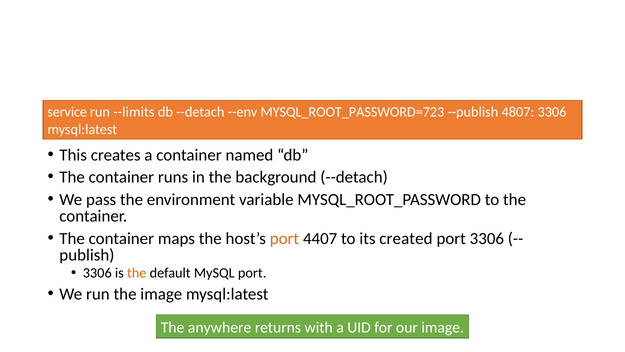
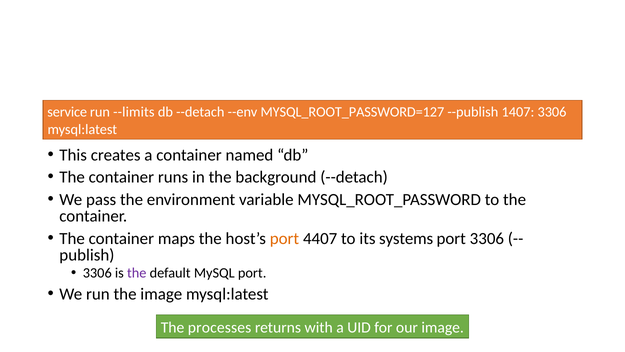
MYSQL_ROOT_PASSWORD=723: MYSQL_ROOT_PASSWORD=723 -> MYSQL_ROOT_PASSWORD=127
4807: 4807 -> 1407
created: created -> systems
the at (137, 273) colour: orange -> purple
anywhere: anywhere -> processes
